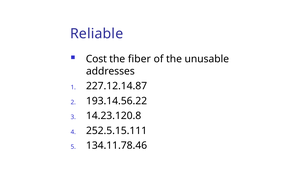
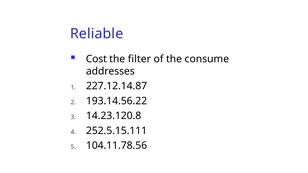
fiber: fiber -> filter
unusable: unusable -> consume
134.11.78.46: 134.11.78.46 -> 104.11.78.56
